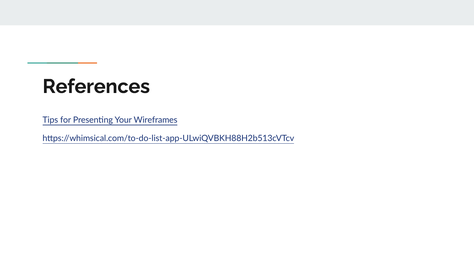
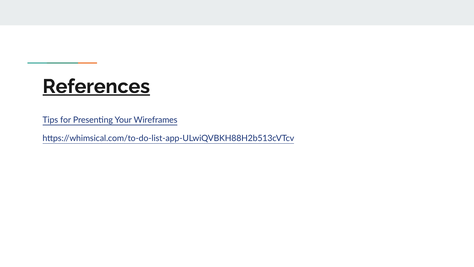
References underline: none -> present
